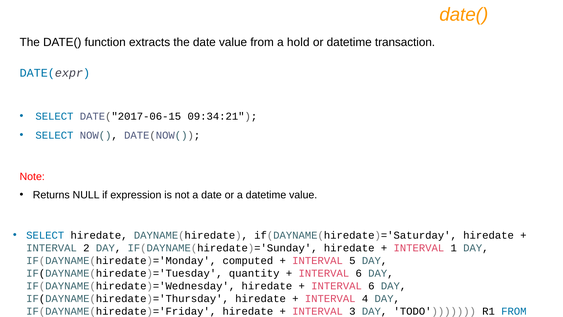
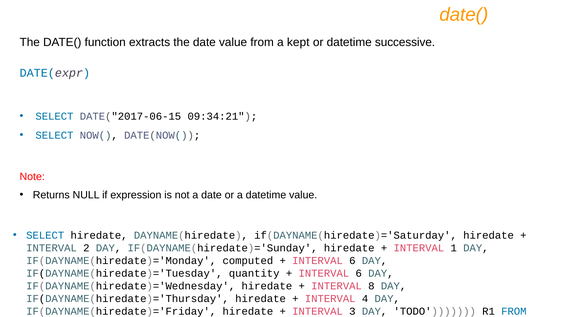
hold: hold -> kept
transaction: transaction -> successive
5 at (352, 260): 5 -> 6
6 at (371, 286): 6 -> 8
